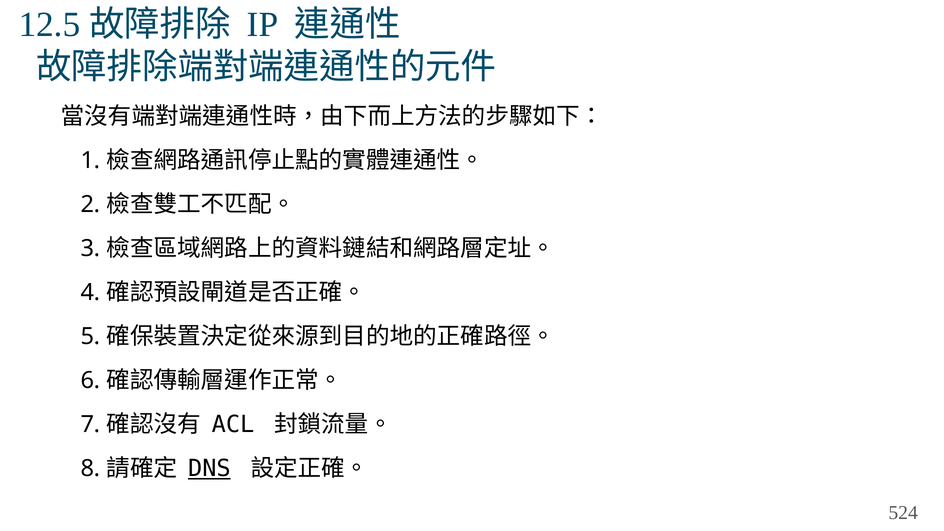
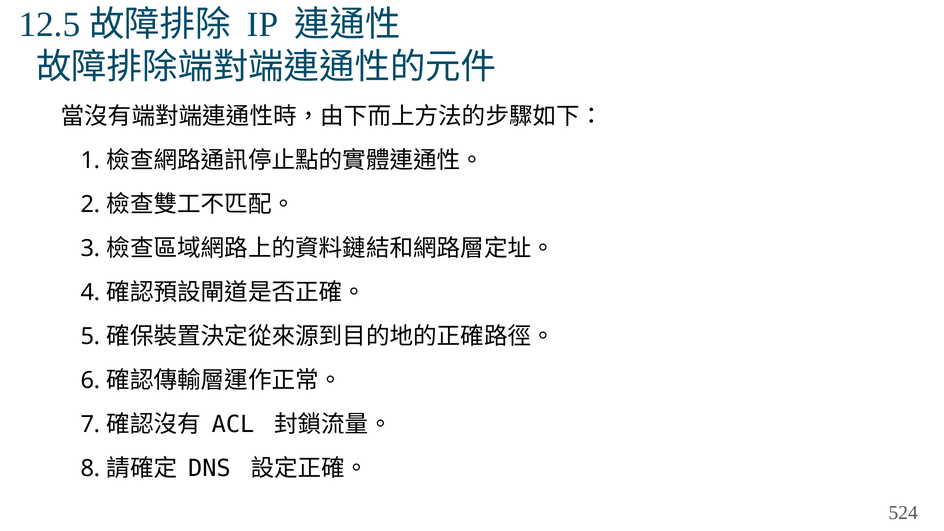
DNS underline: present -> none
